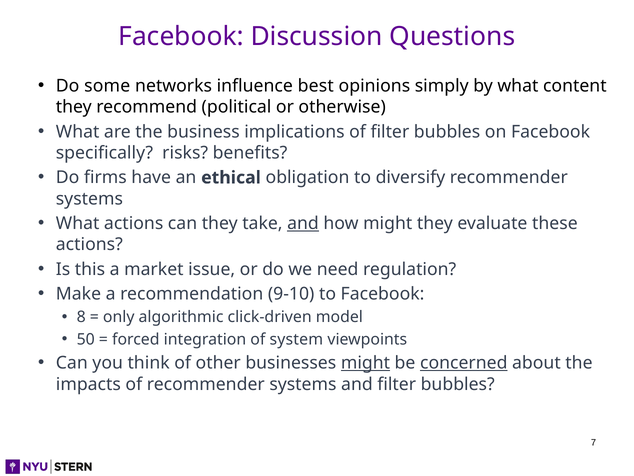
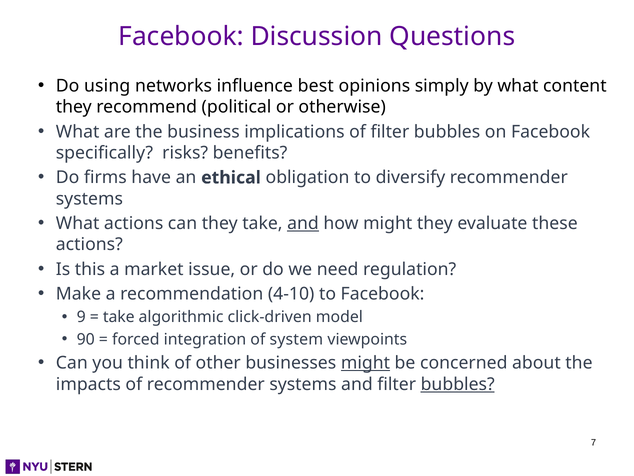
some: some -> using
9-10: 9-10 -> 4-10
8: 8 -> 9
only at (119, 317): only -> take
50: 50 -> 90
concerned underline: present -> none
bubbles at (458, 384) underline: none -> present
